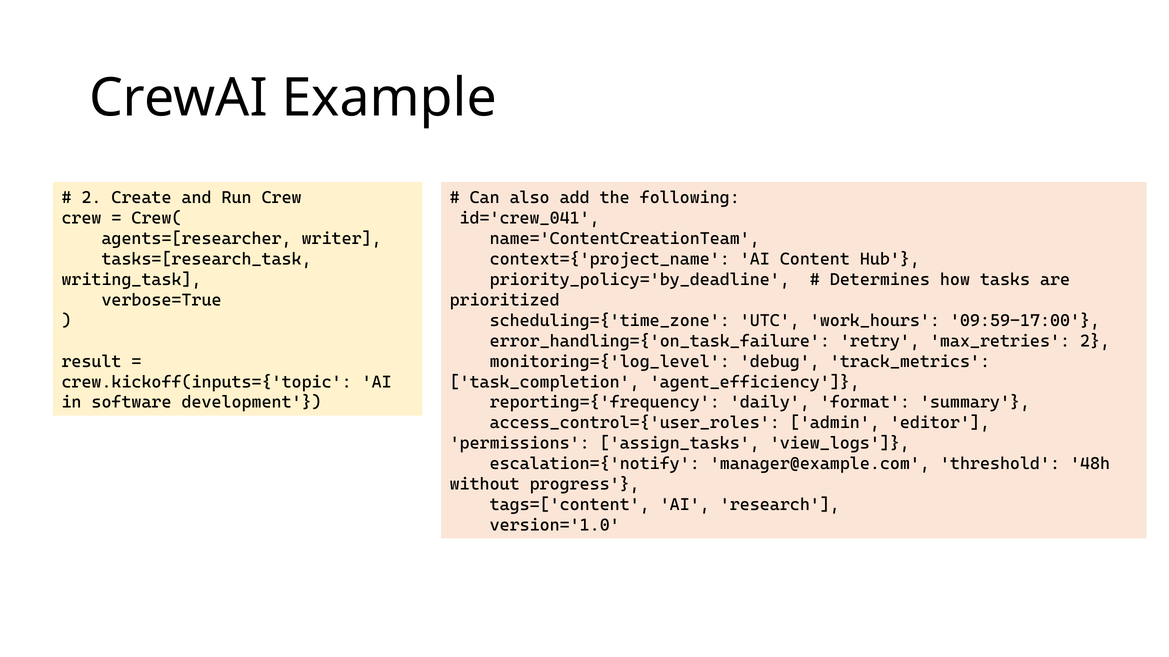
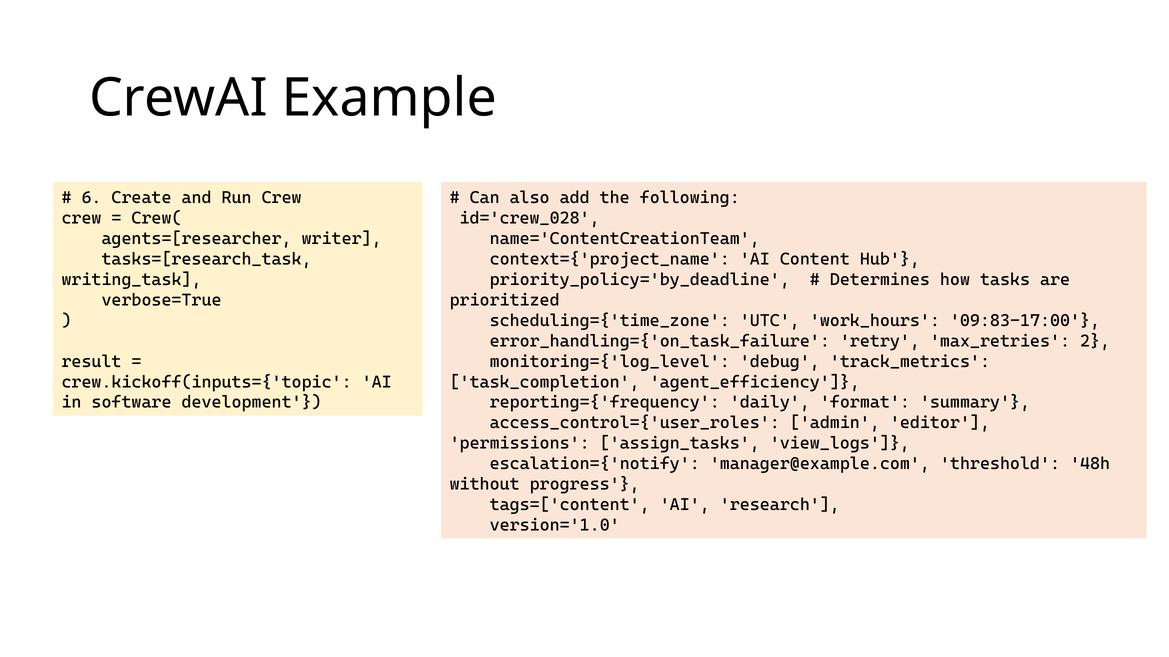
2 at (91, 198): 2 -> 6
id='crew_041: id='crew_041 -> id='crew_028
09:59-17:00: 09:59-17:00 -> 09:83-17:00
